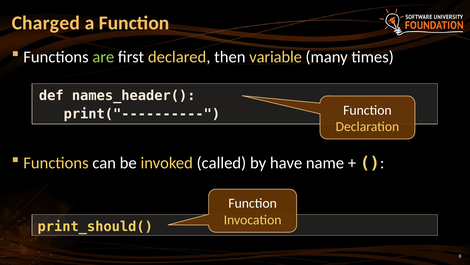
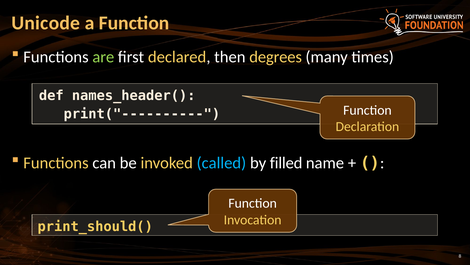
Charged: Charged -> Unicode
variable: variable -> degrees
called colour: white -> light blue
have: have -> filled
